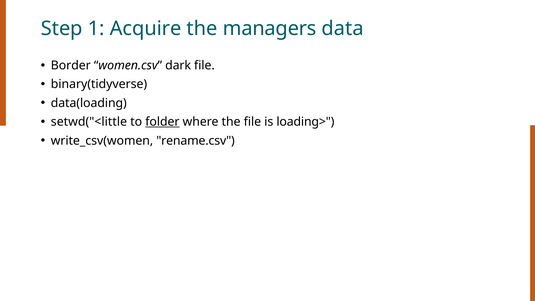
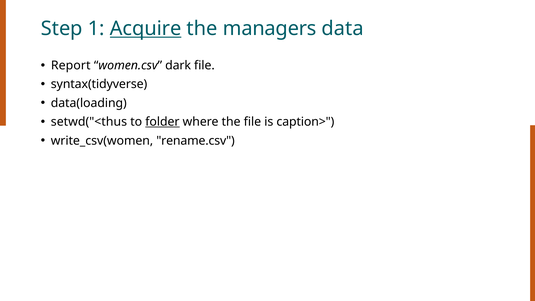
Acquire underline: none -> present
Border: Border -> Report
binary(tidyverse: binary(tidyverse -> syntax(tidyverse
setwd("<little: setwd("<little -> setwd("<thus
loading>: loading> -> caption>
